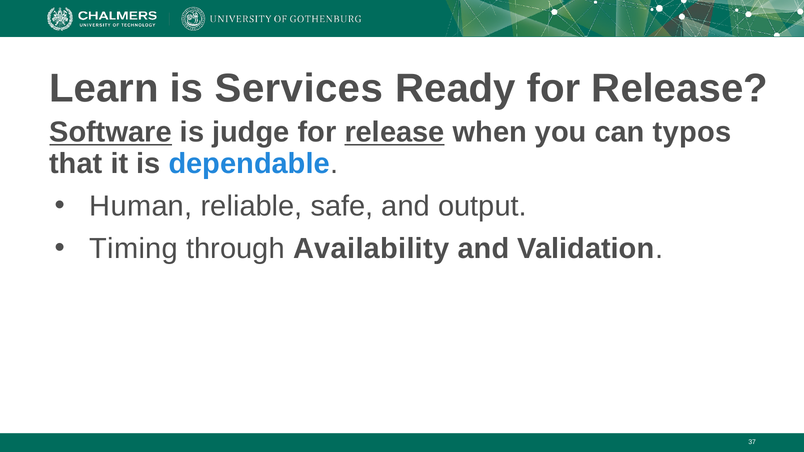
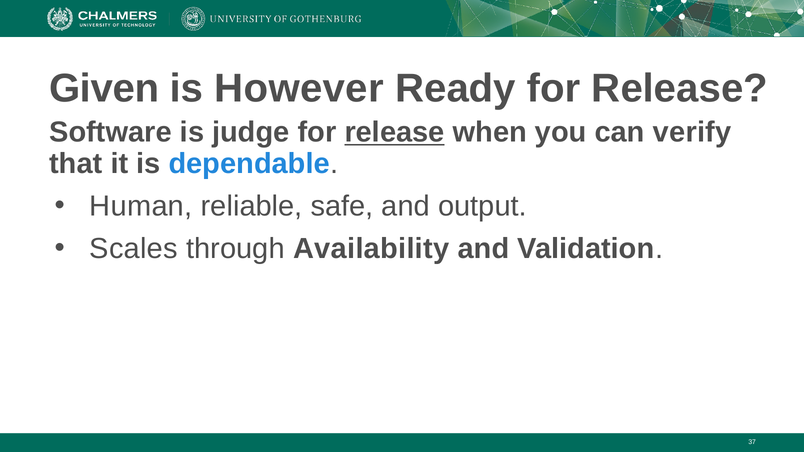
Learn: Learn -> Given
Services: Services -> However
Software underline: present -> none
typos: typos -> verify
Timing: Timing -> Scales
